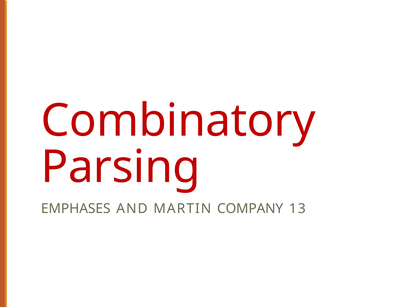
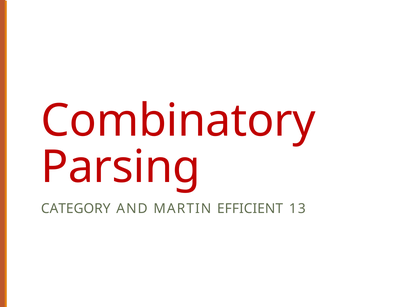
EMPHASES: EMPHASES -> CATEGORY
COMPANY: COMPANY -> EFFICIENT
